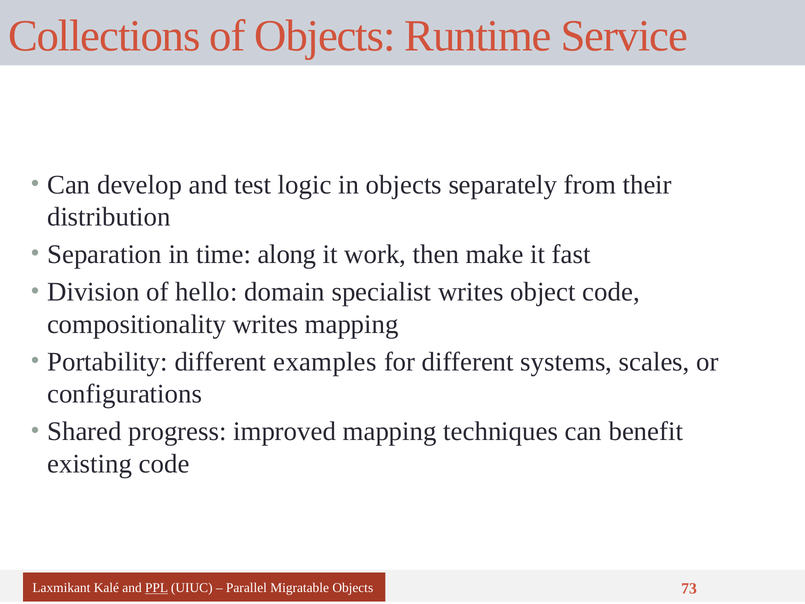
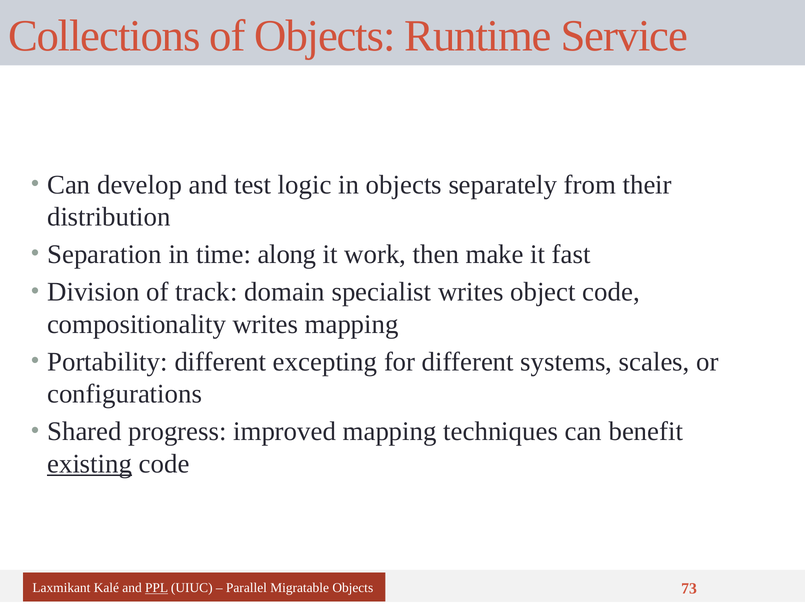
hello: hello -> track
examples: examples -> excepting
existing underline: none -> present
